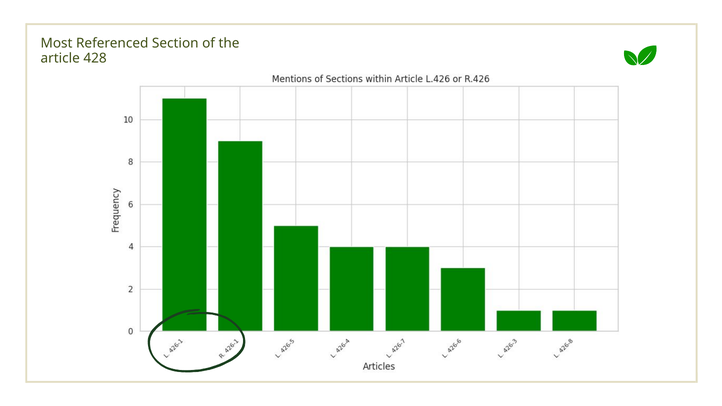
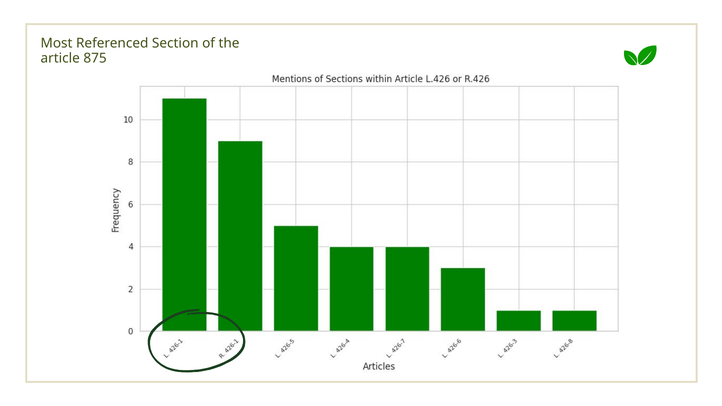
428: 428 -> 875
